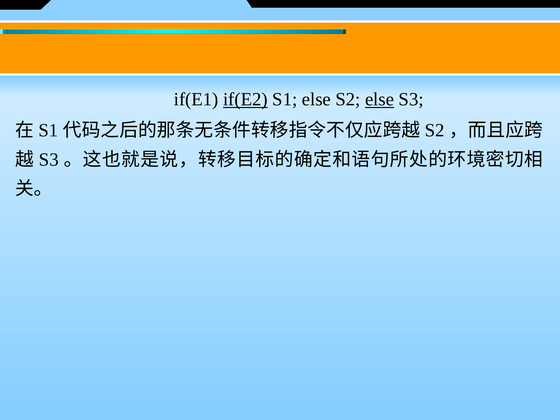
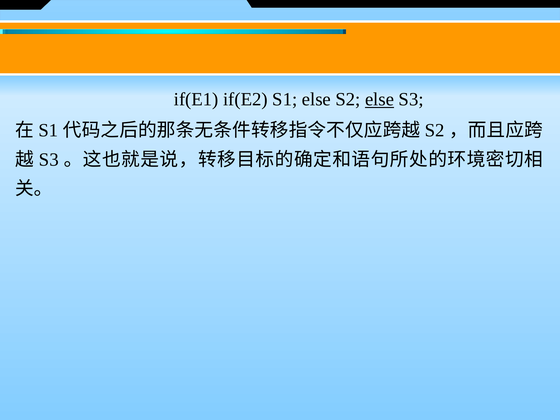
if(E2 underline: present -> none
